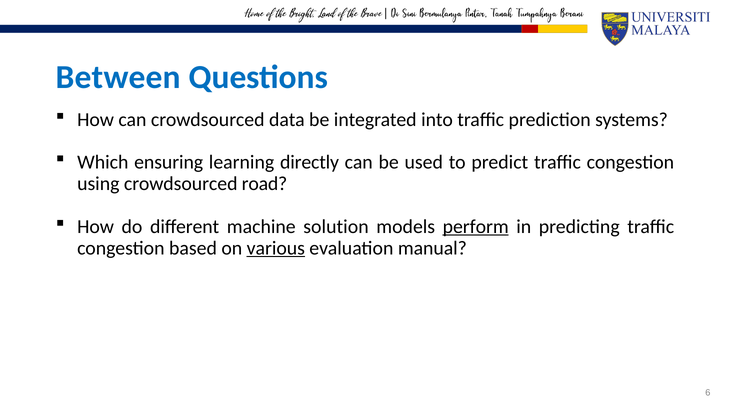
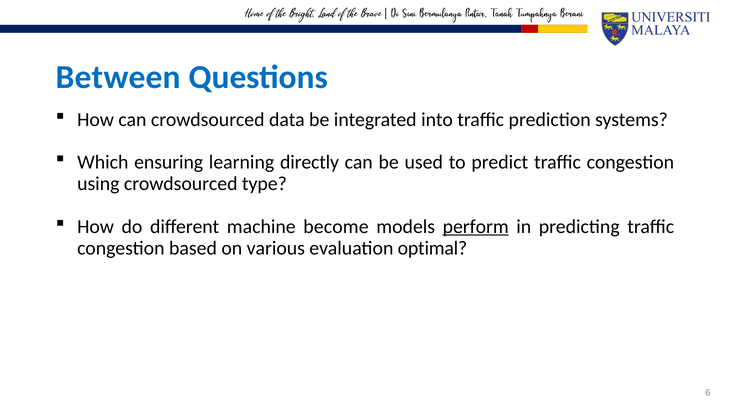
road: road -> type
solution: solution -> become
various underline: present -> none
manual: manual -> optimal
